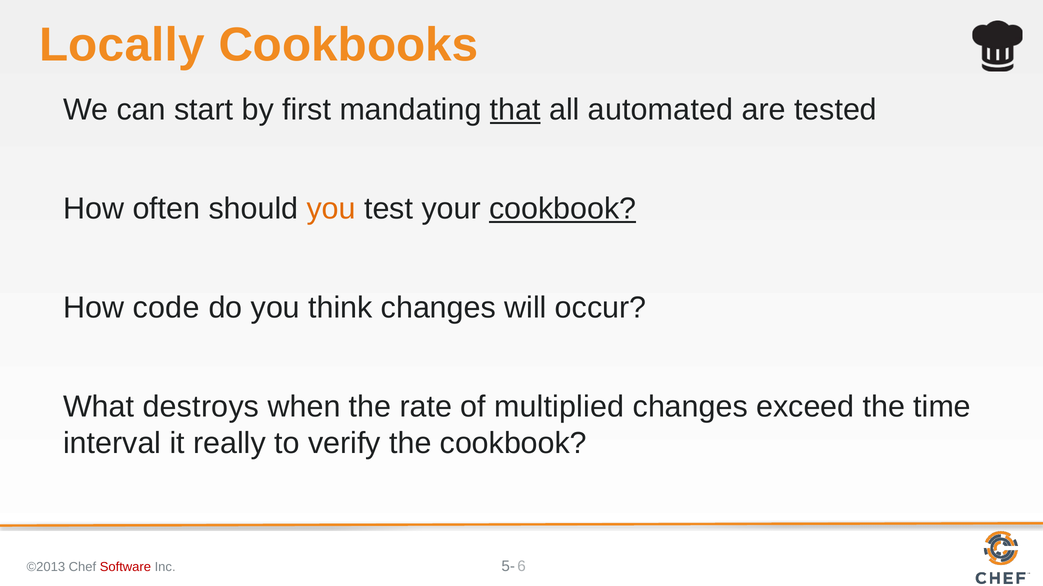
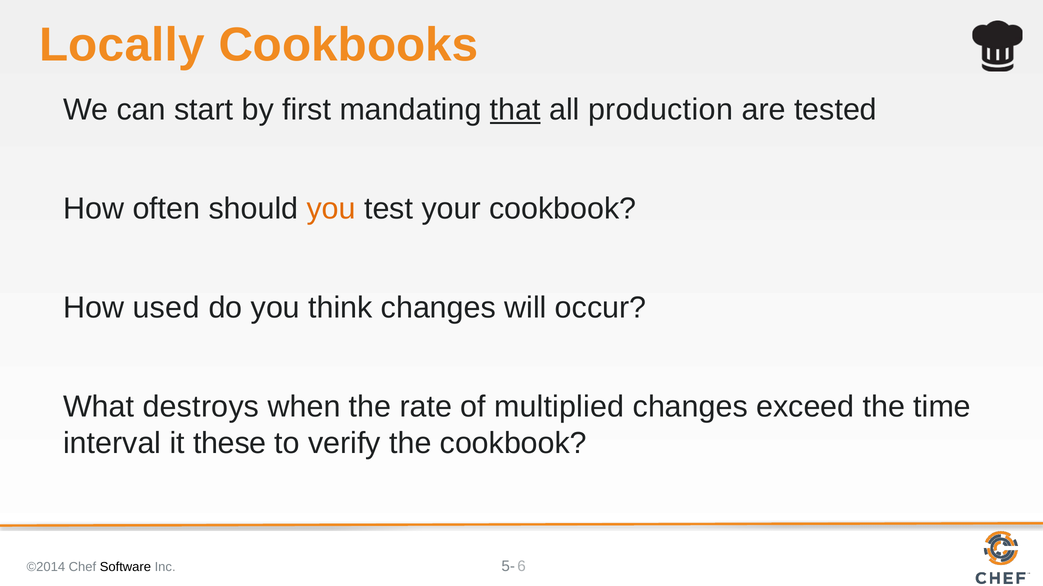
automated: automated -> production
cookbook at (563, 209) underline: present -> none
code: code -> used
really: really -> these
©2013: ©2013 -> ©2014
Software colour: red -> black
